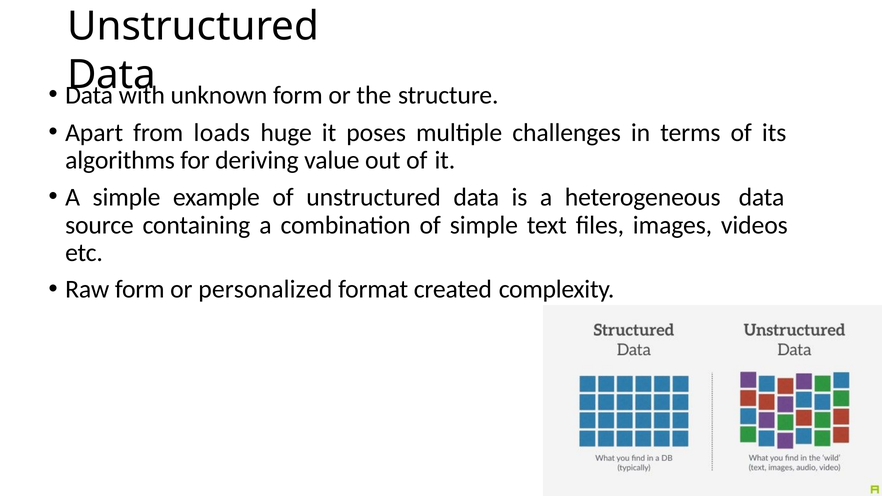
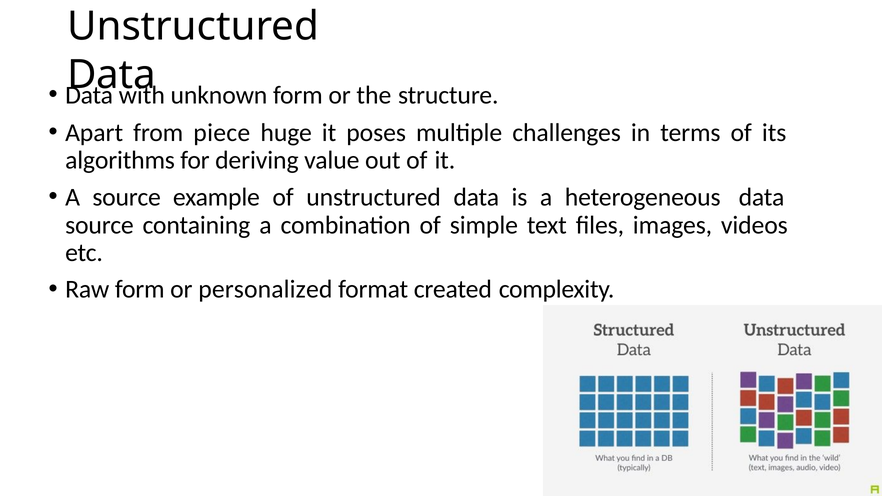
loads: loads -> piece
A simple: simple -> source
